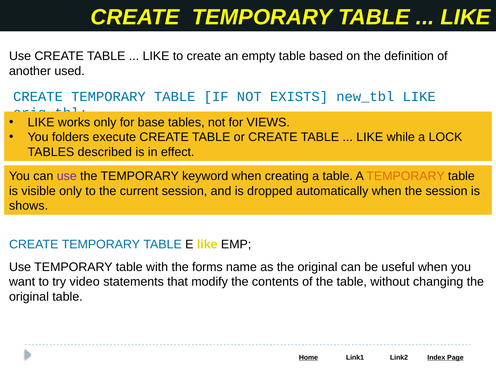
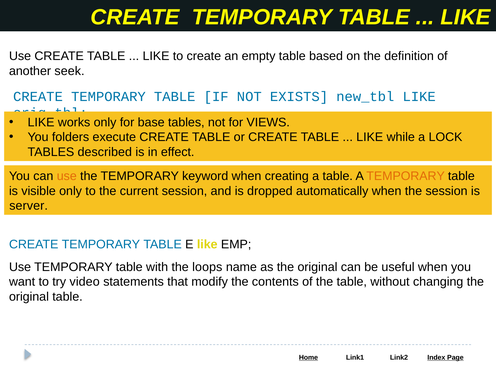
used: used -> seek
use at (67, 176) colour: purple -> orange
shows: shows -> server
forms: forms -> loops
